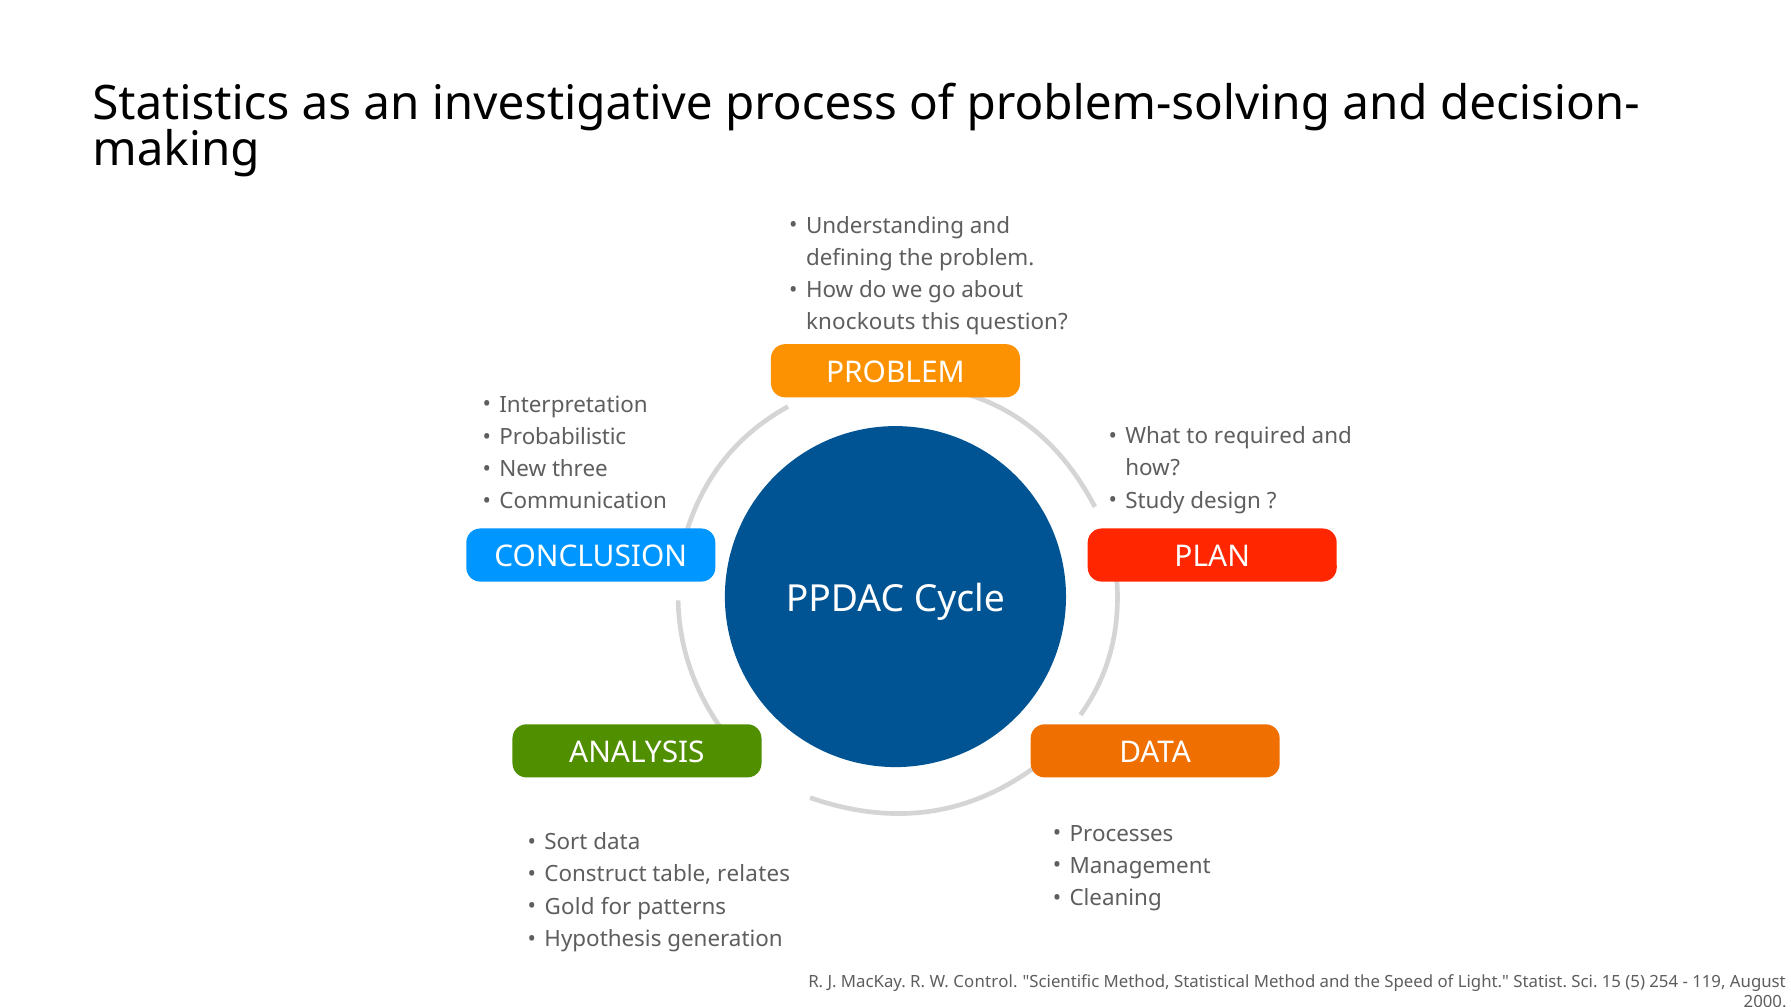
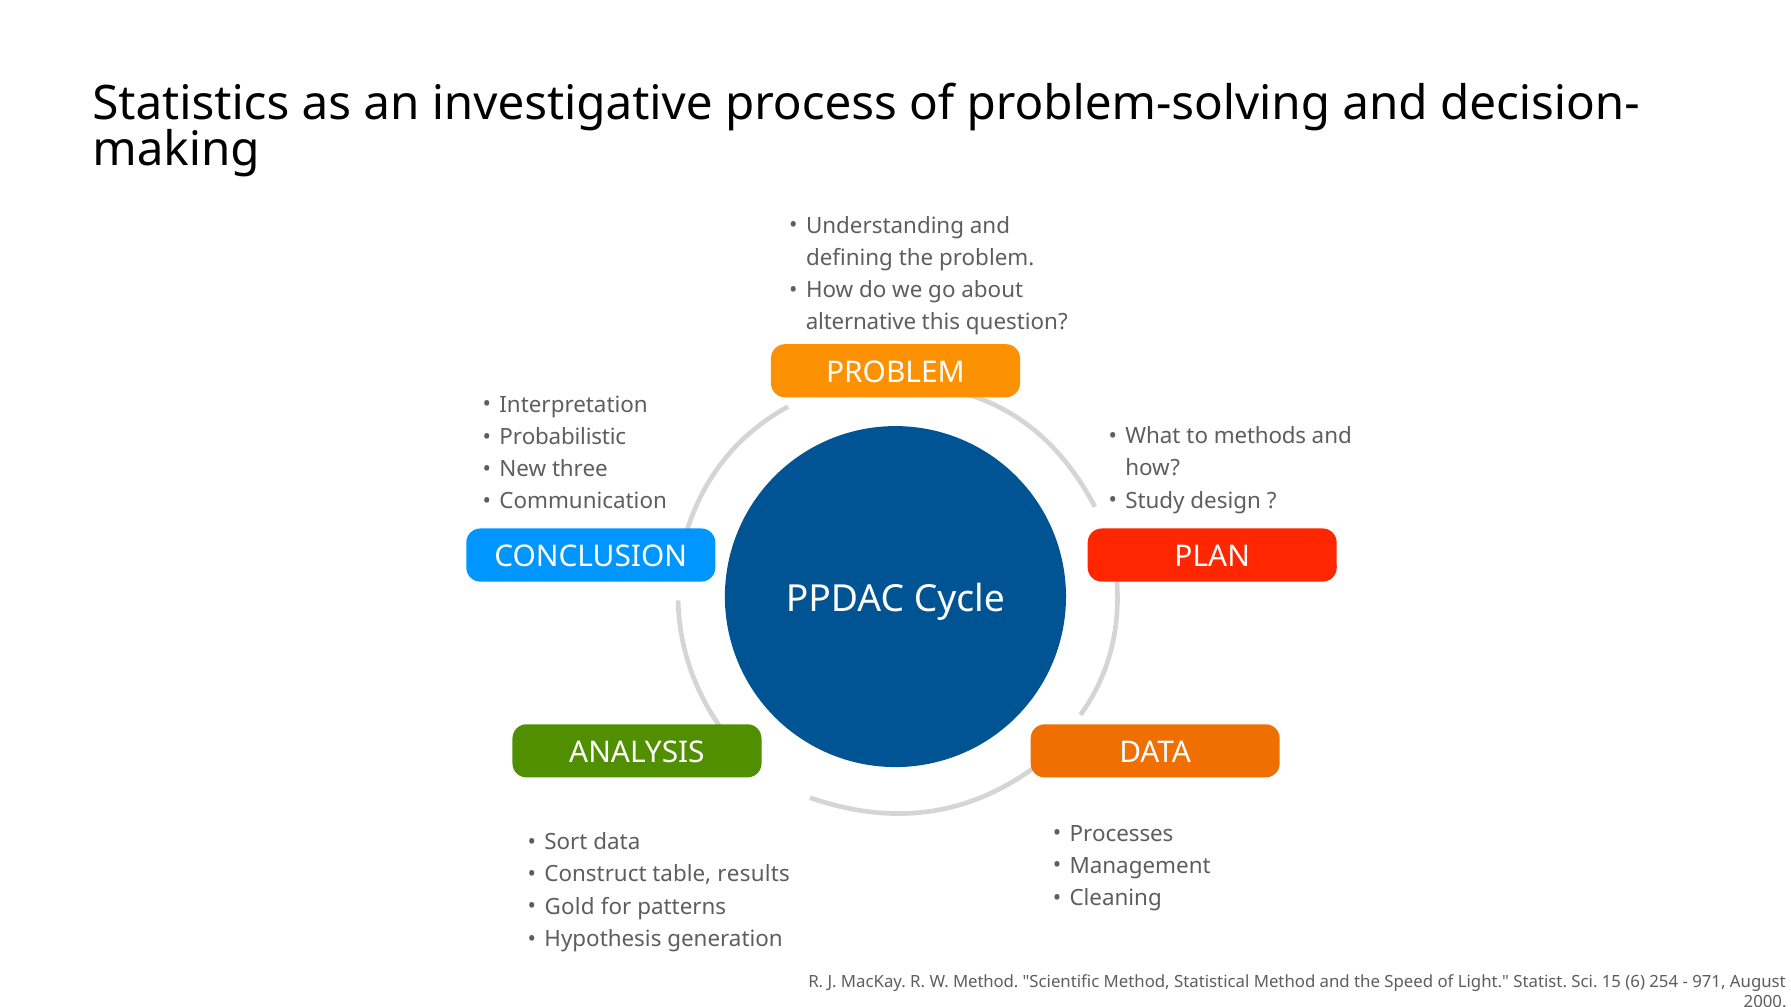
knockouts: knockouts -> alternative
required: required -> methods
relates: relates -> results
W Control: Control -> Method
5: 5 -> 6
119: 119 -> 971
